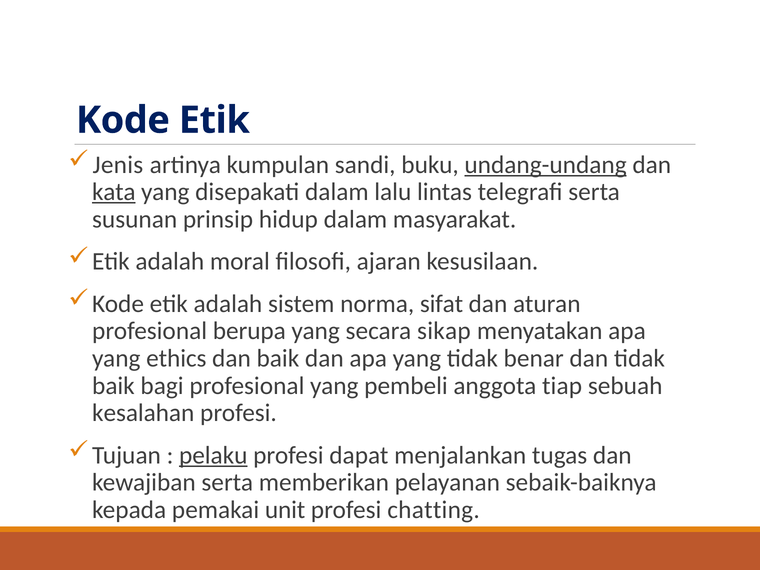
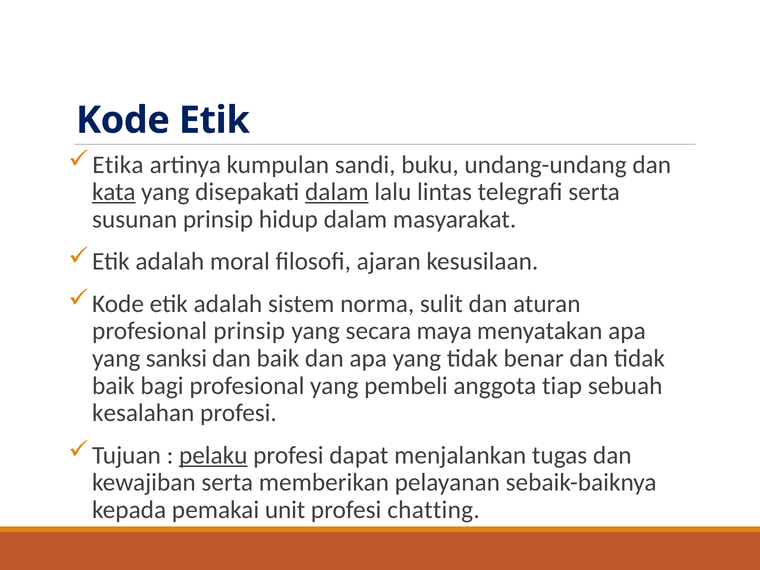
Jenis: Jenis -> Etika
undang-undang underline: present -> none
dalam at (337, 192) underline: none -> present
sifat: sifat -> sulit
profesional berupa: berupa -> prinsip
sikap: sikap -> maya
ethics: ethics -> sanksi
